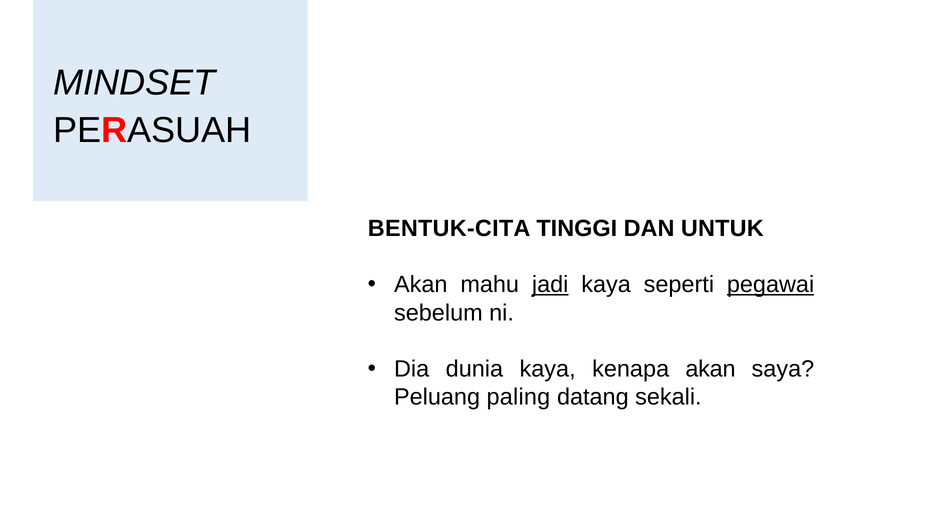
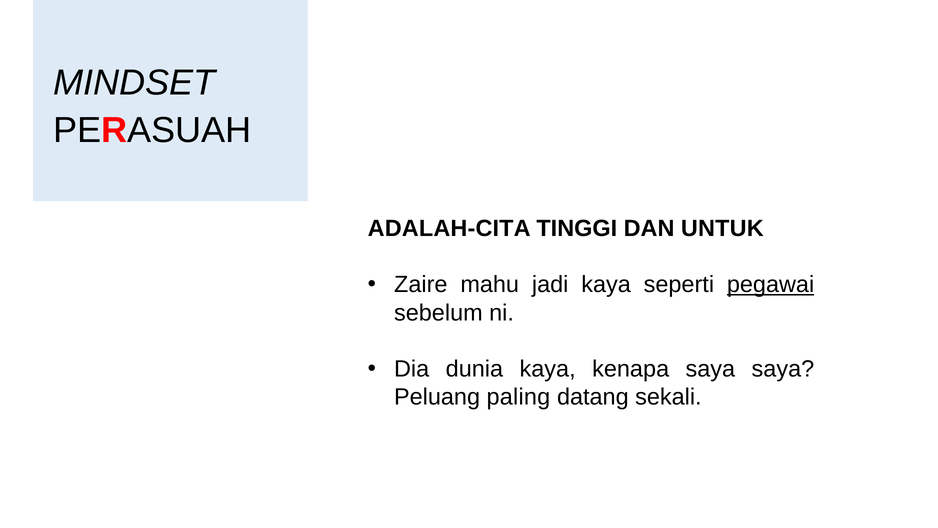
BENTUK-CITA: BENTUK-CITA -> ADALAH-CITA
Akan at (421, 284): Akan -> Zaire
jadi underline: present -> none
kenapa akan: akan -> saya
